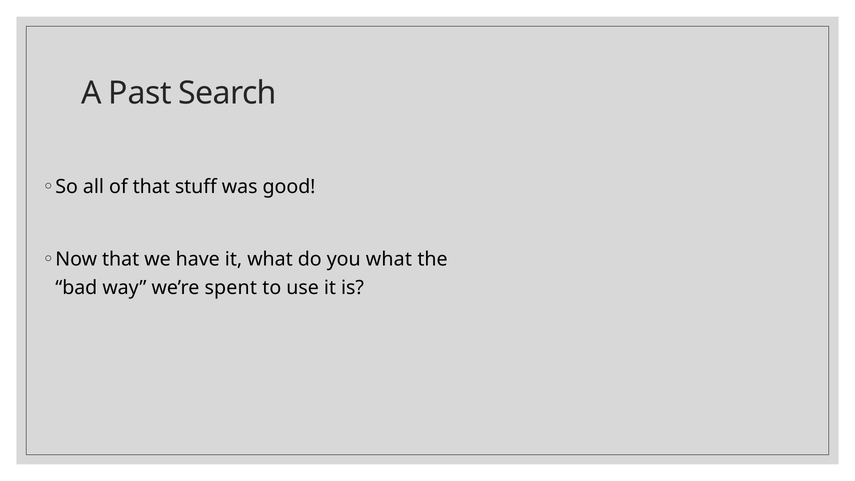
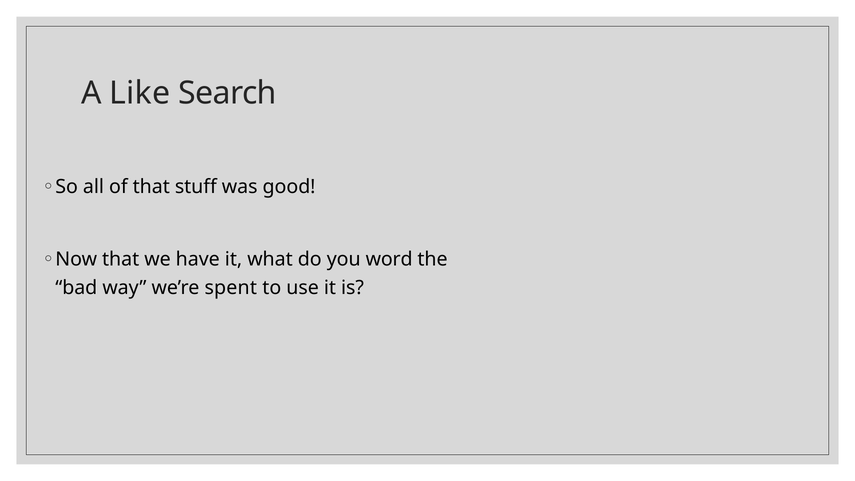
Past: Past -> Like
you what: what -> word
